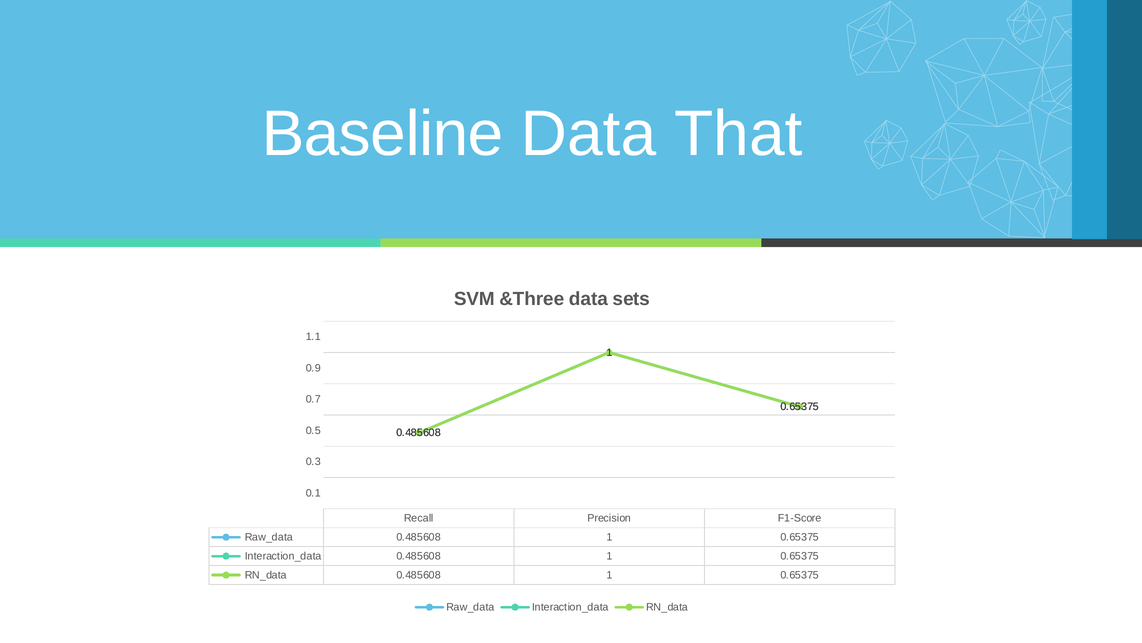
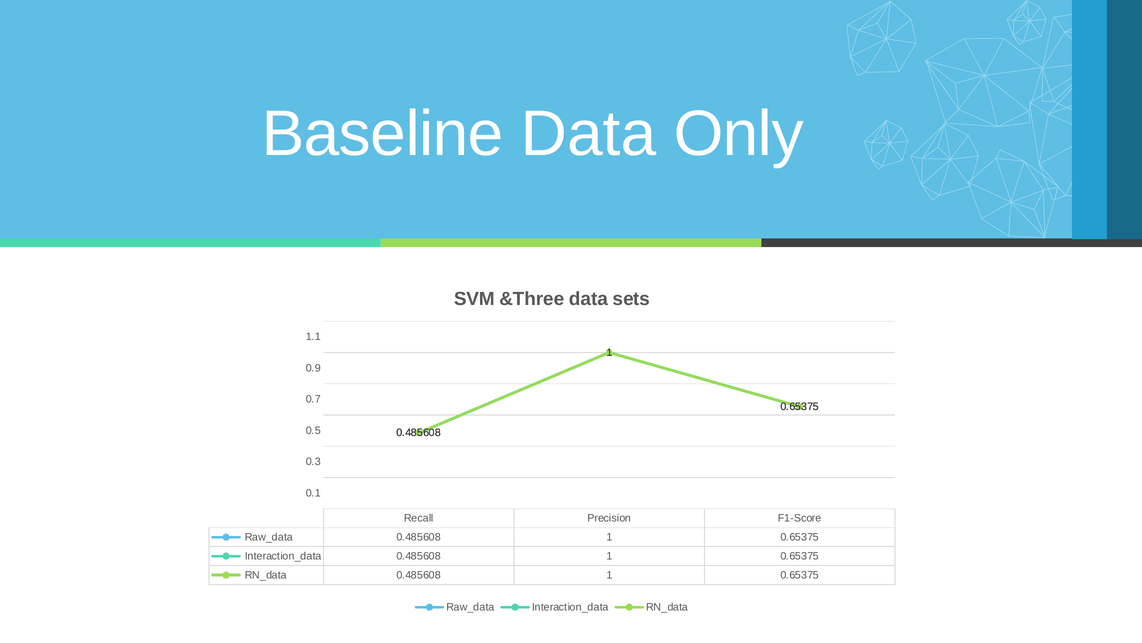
That: That -> Only
